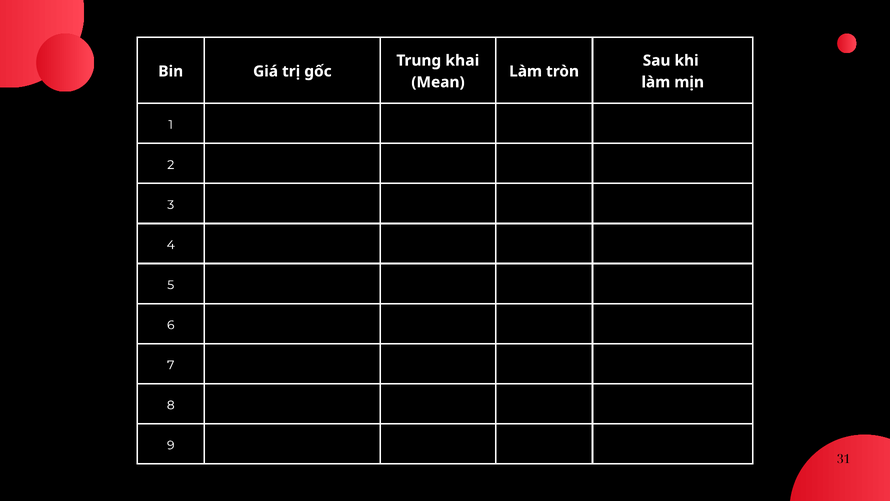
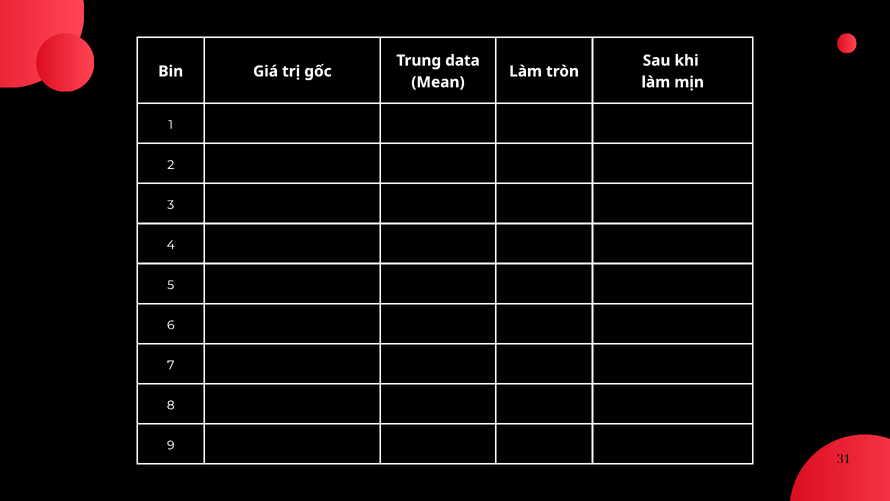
khai: khai -> data
